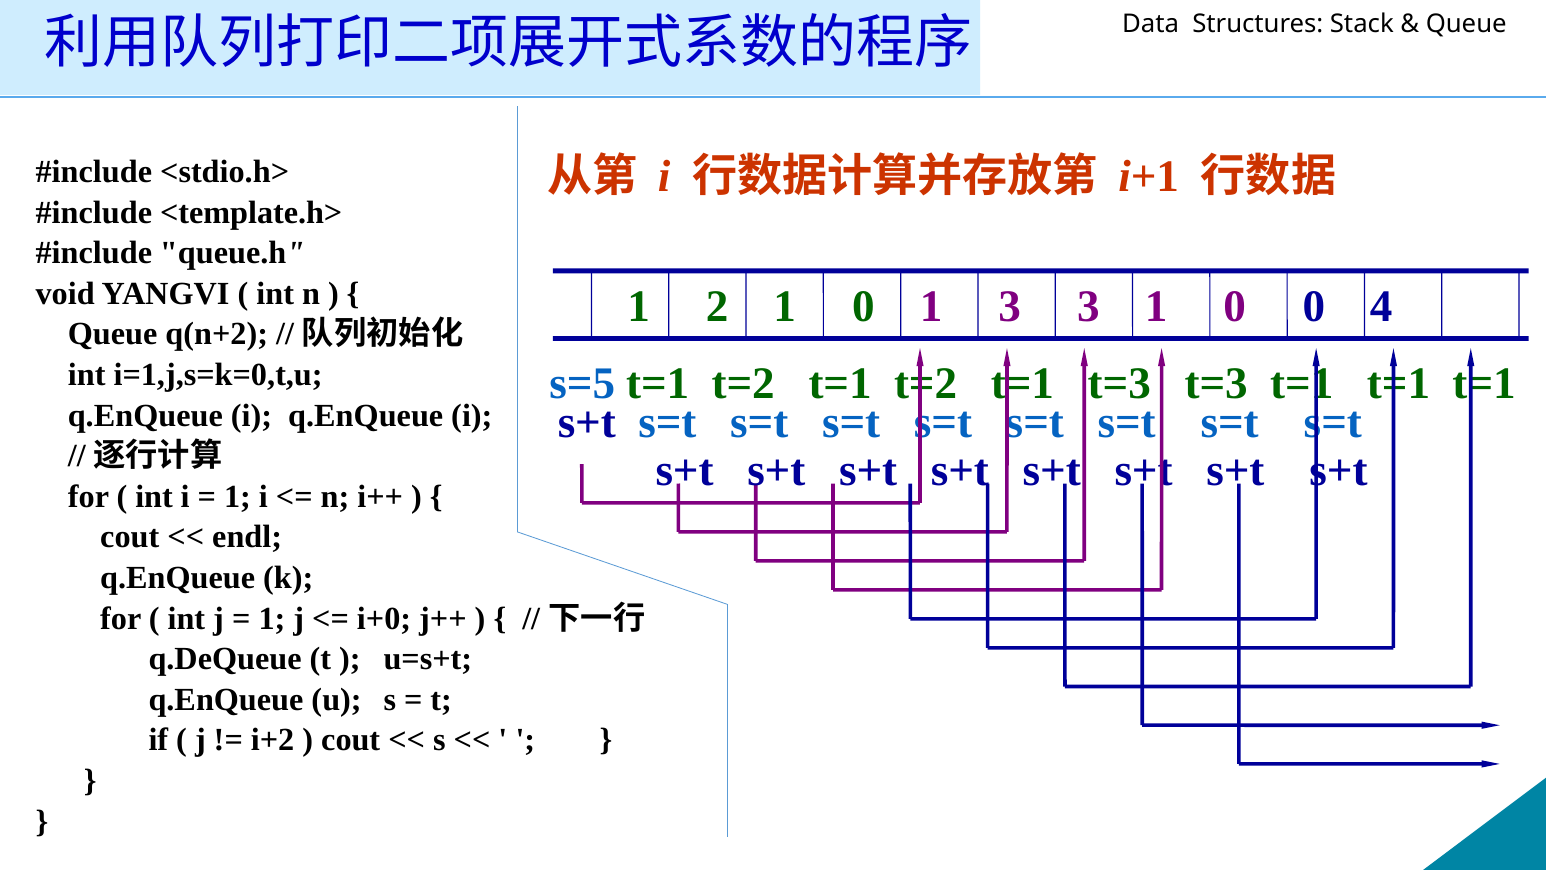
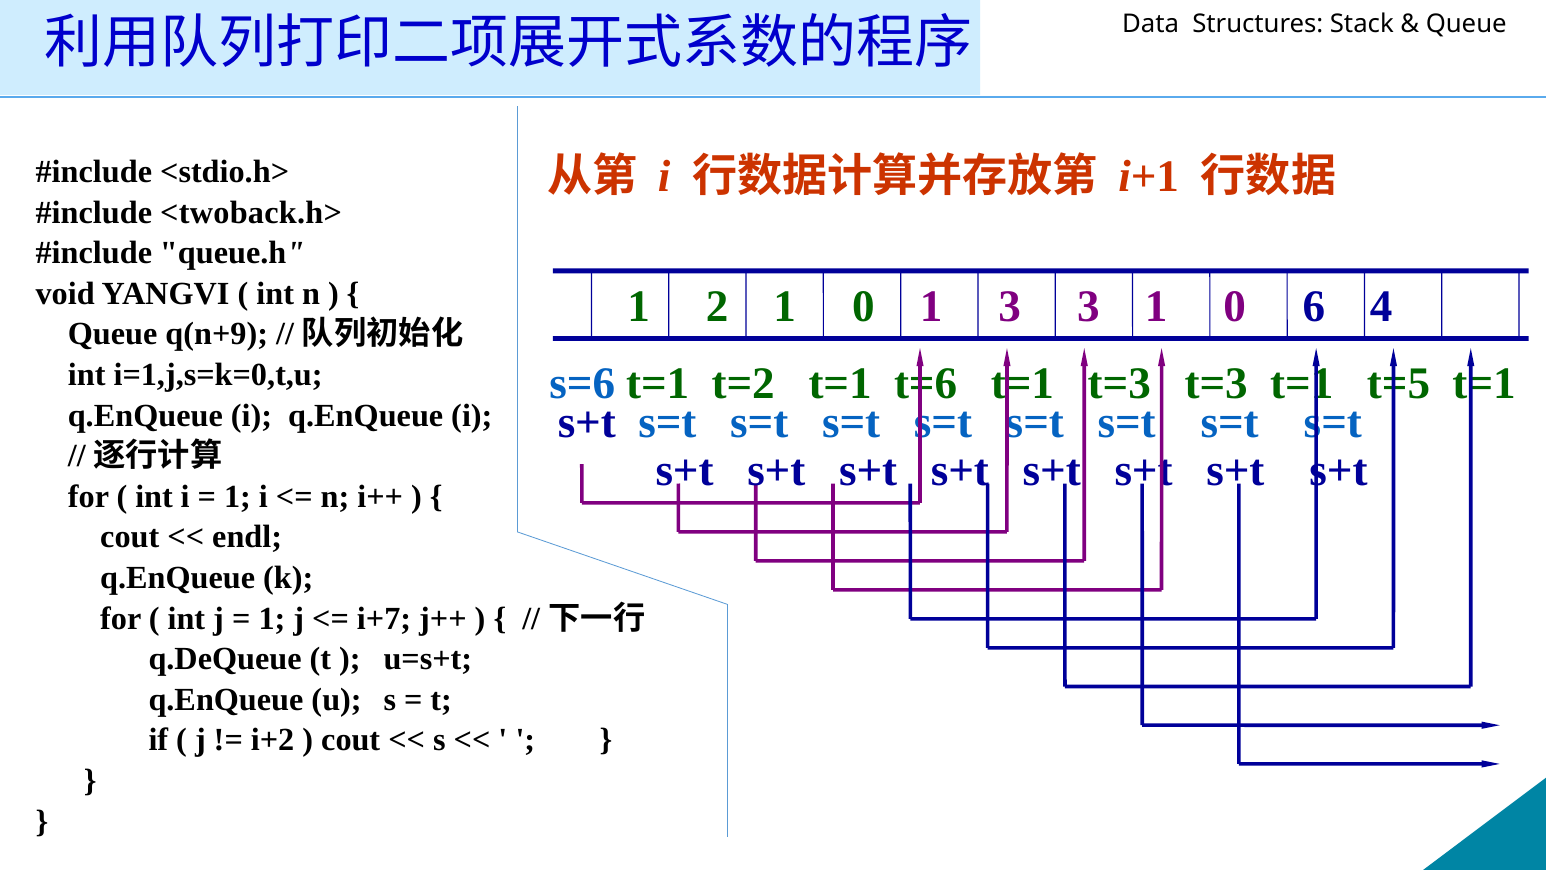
<template.h>: <template.h> -> <twoback.h>
0 0: 0 -> 6
q(n+2: q(n+2 -> q(n+9
s=5: s=5 -> s=6
t=2 t=1 t=2: t=2 -> t=6
t=3 t=1 t=1: t=1 -> t=5
i+0: i+0 -> i+7
